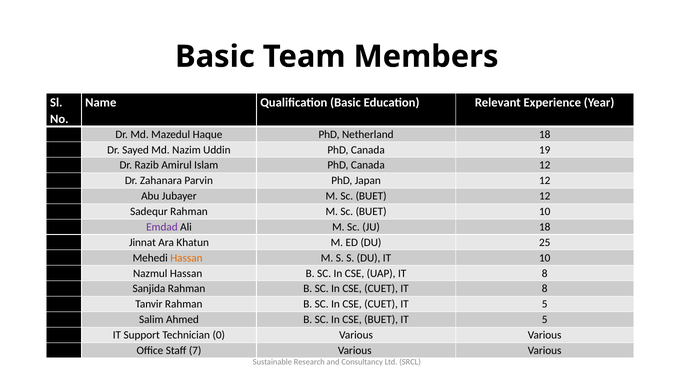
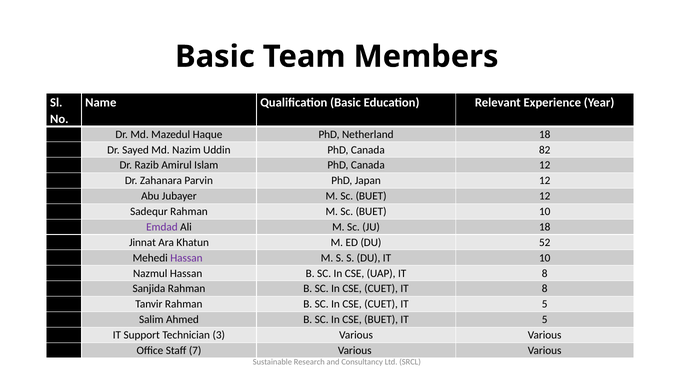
19: 19 -> 82
25: 25 -> 52
Hassan at (186, 258) colour: orange -> purple
0: 0 -> 3
